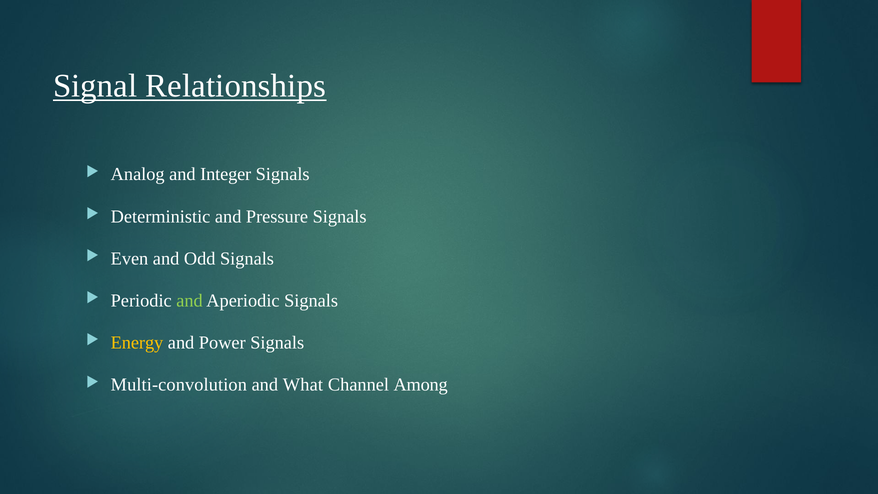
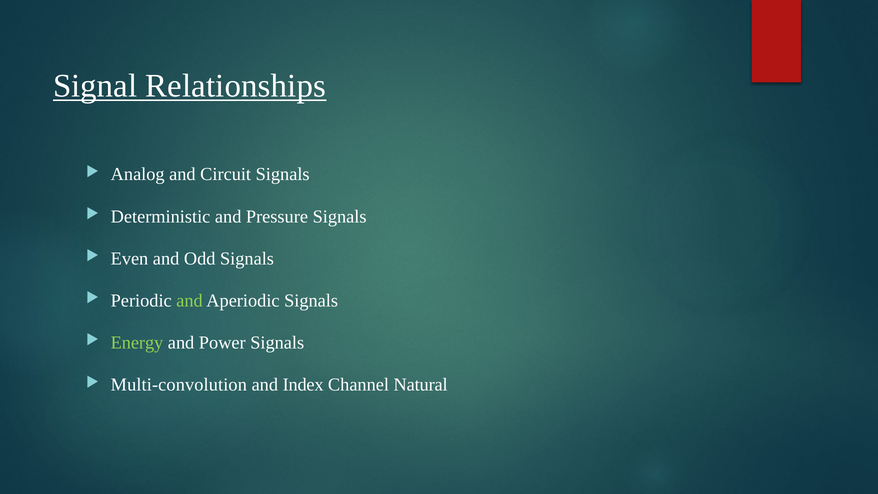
Integer: Integer -> Circuit
Energy colour: yellow -> light green
What: What -> Index
Among: Among -> Natural
